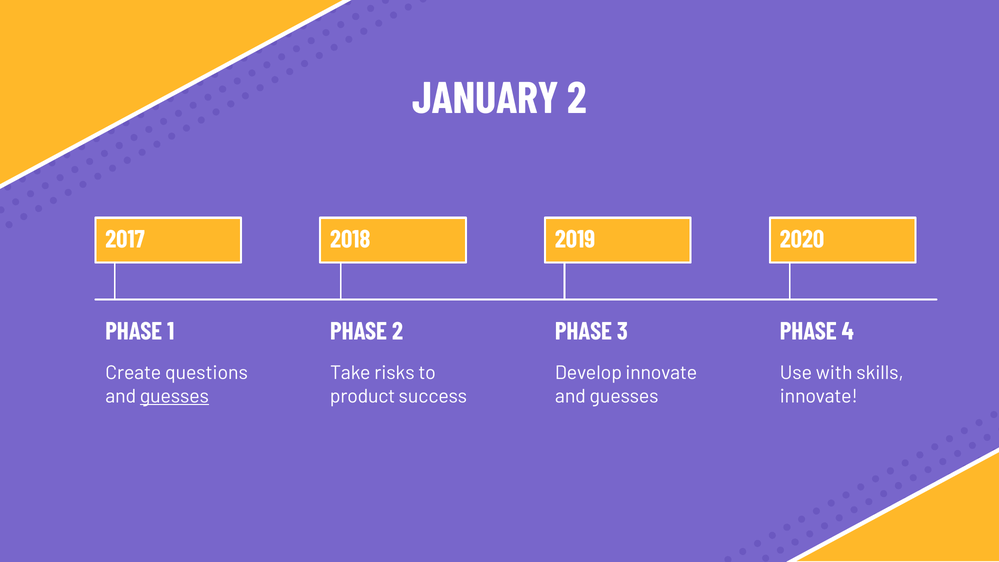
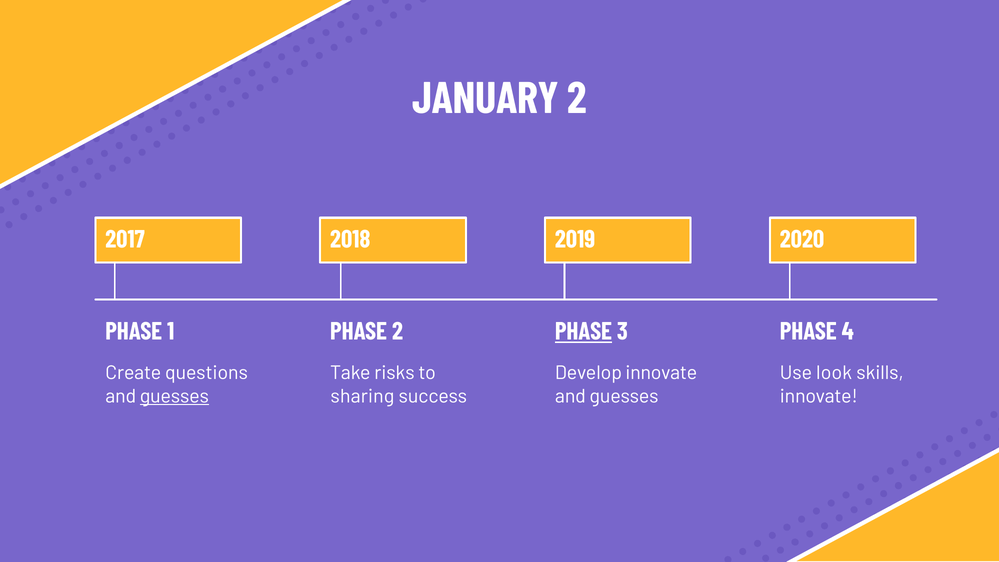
PHASE at (583, 331) underline: none -> present
with: with -> look
product: product -> sharing
